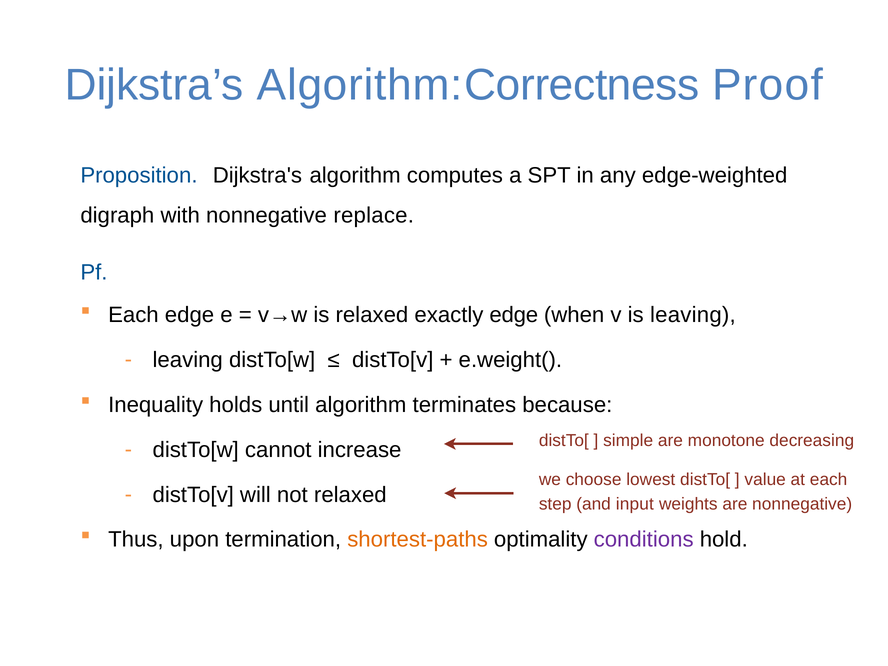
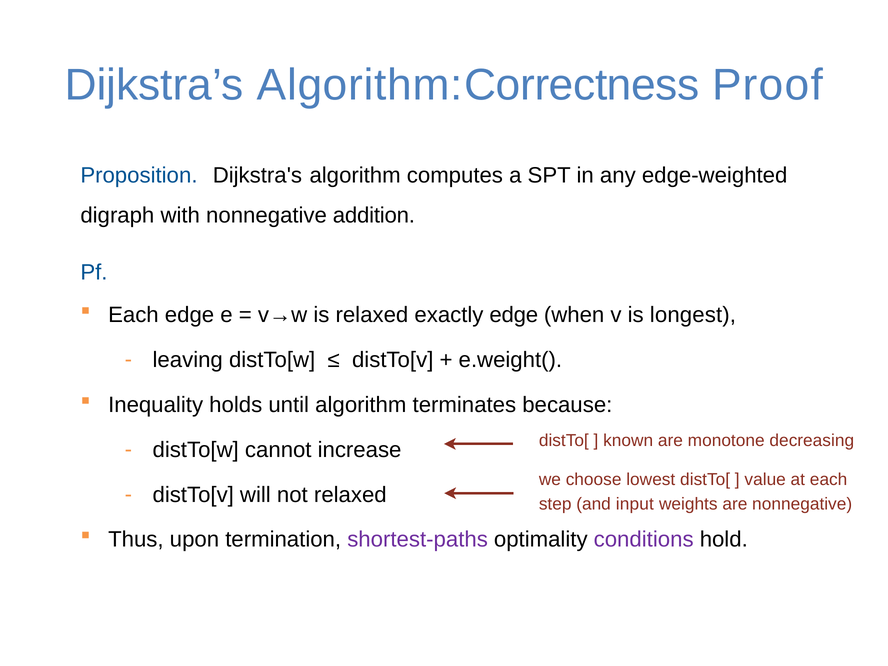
replace: replace -> addition
is leaving: leaving -> longest
simple: simple -> known
shortest-paths colour: orange -> purple
